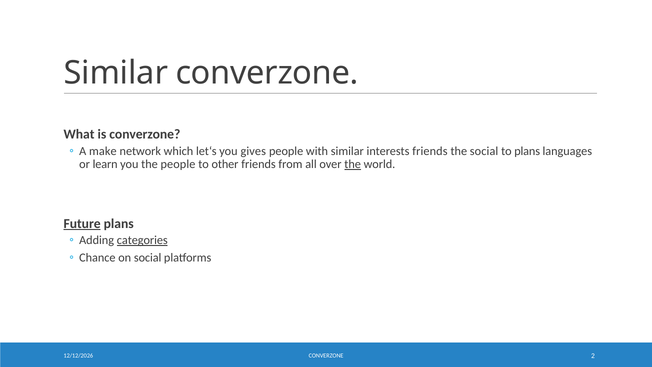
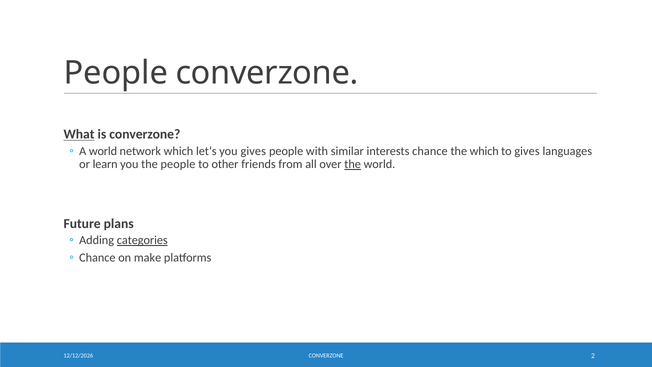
Similar at (116, 73): Similar -> People
What underline: none -> present
A make: make -> world
interests friends: friends -> chance
the social: social -> which
to plans: plans -> gives
Future underline: present -> none
on social: social -> make
